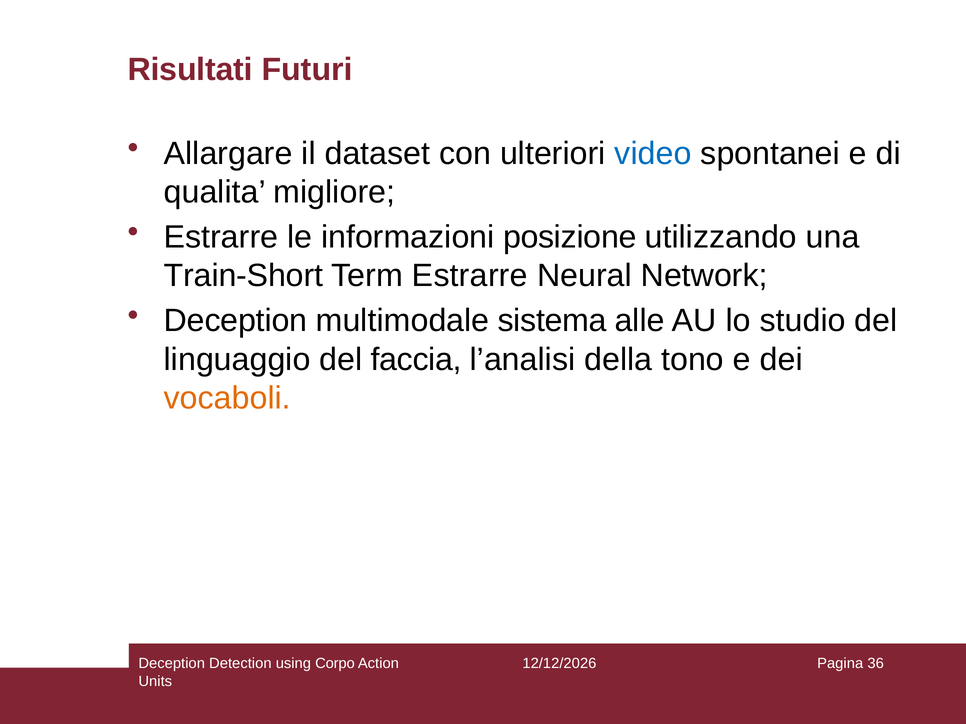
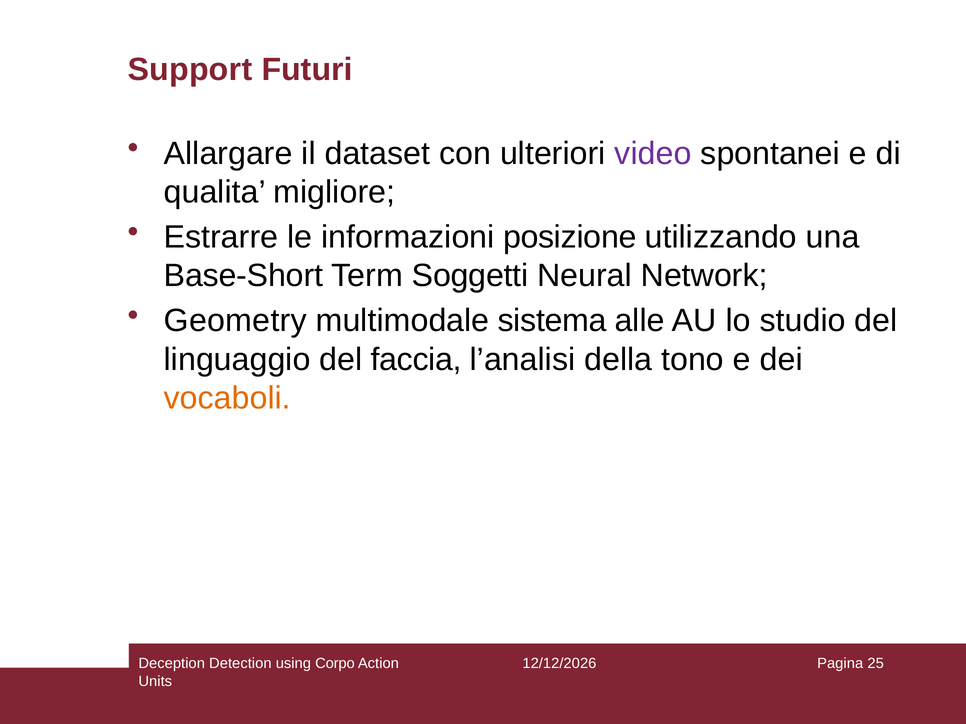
Risultati: Risultati -> Support
video colour: blue -> purple
Train-Short: Train-Short -> Base-Short
Term Estrarre: Estrarre -> Soggetti
Deception at (235, 321): Deception -> Geometry
36: 36 -> 25
